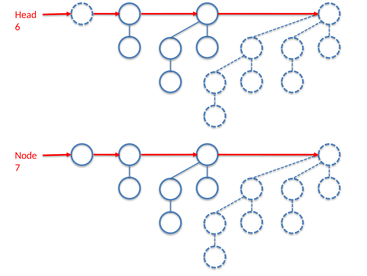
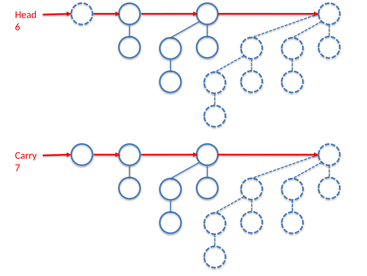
Node: Node -> Carry
